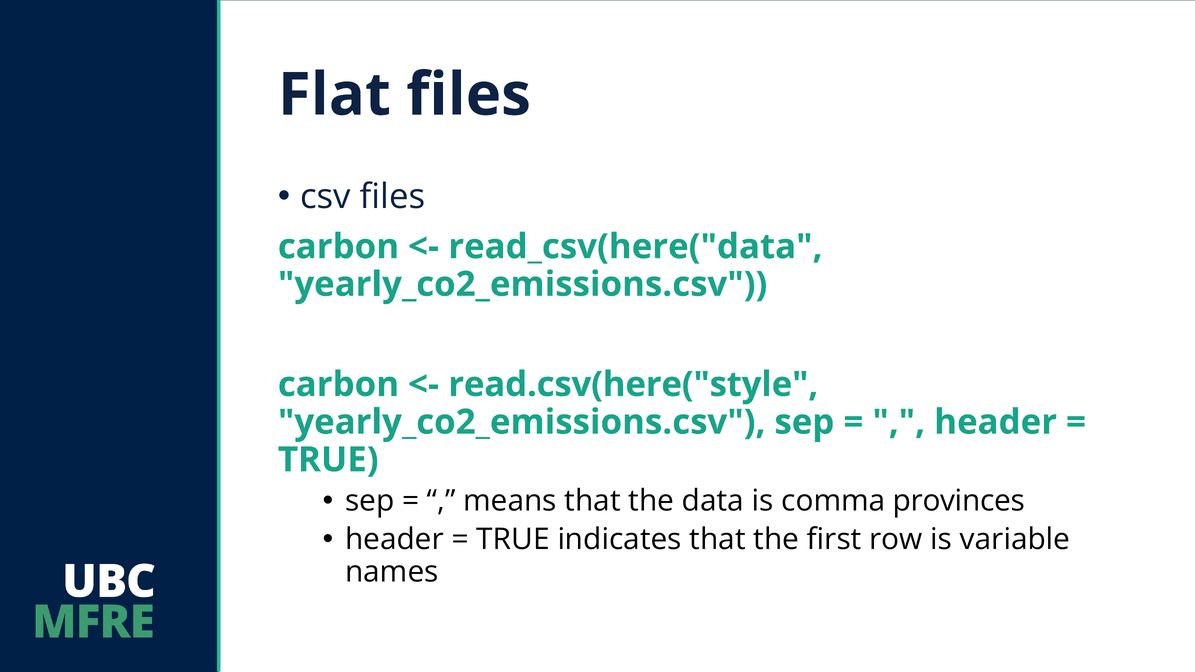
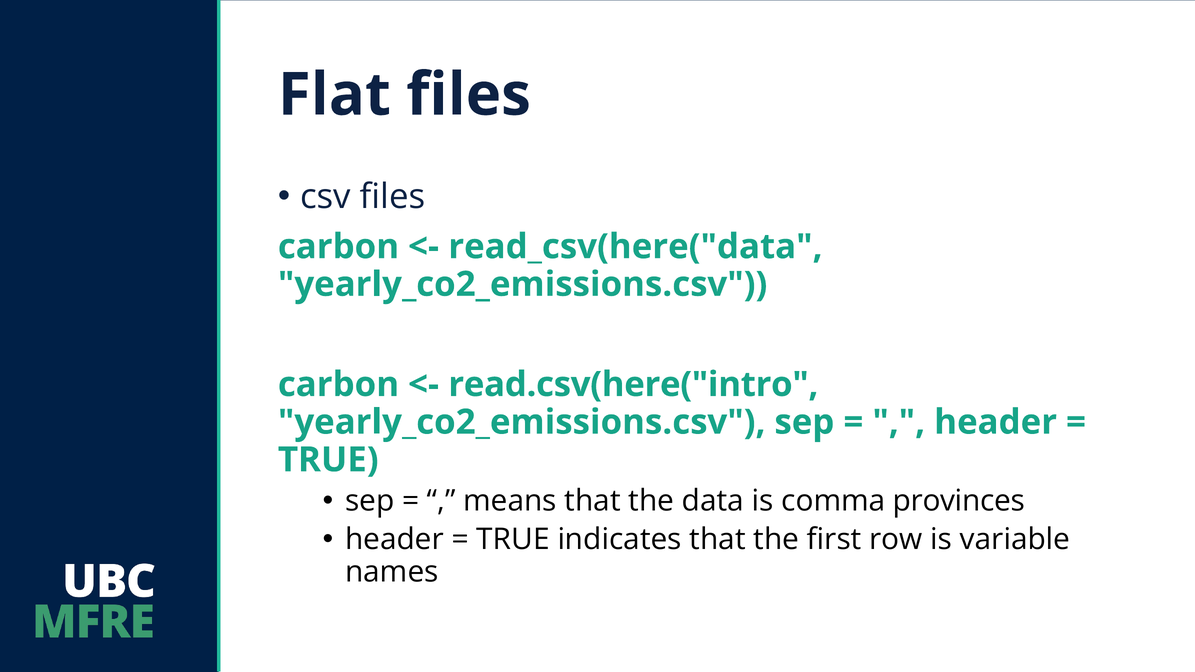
read.csv(here("style: read.csv(here("style -> read.csv(here("intro
